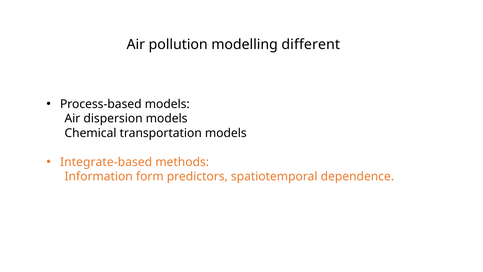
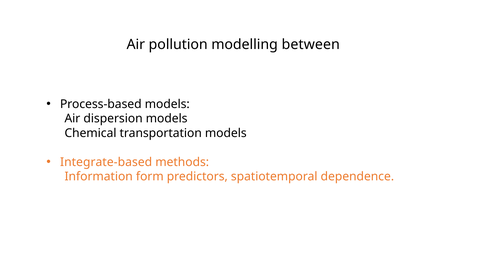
different: different -> between
